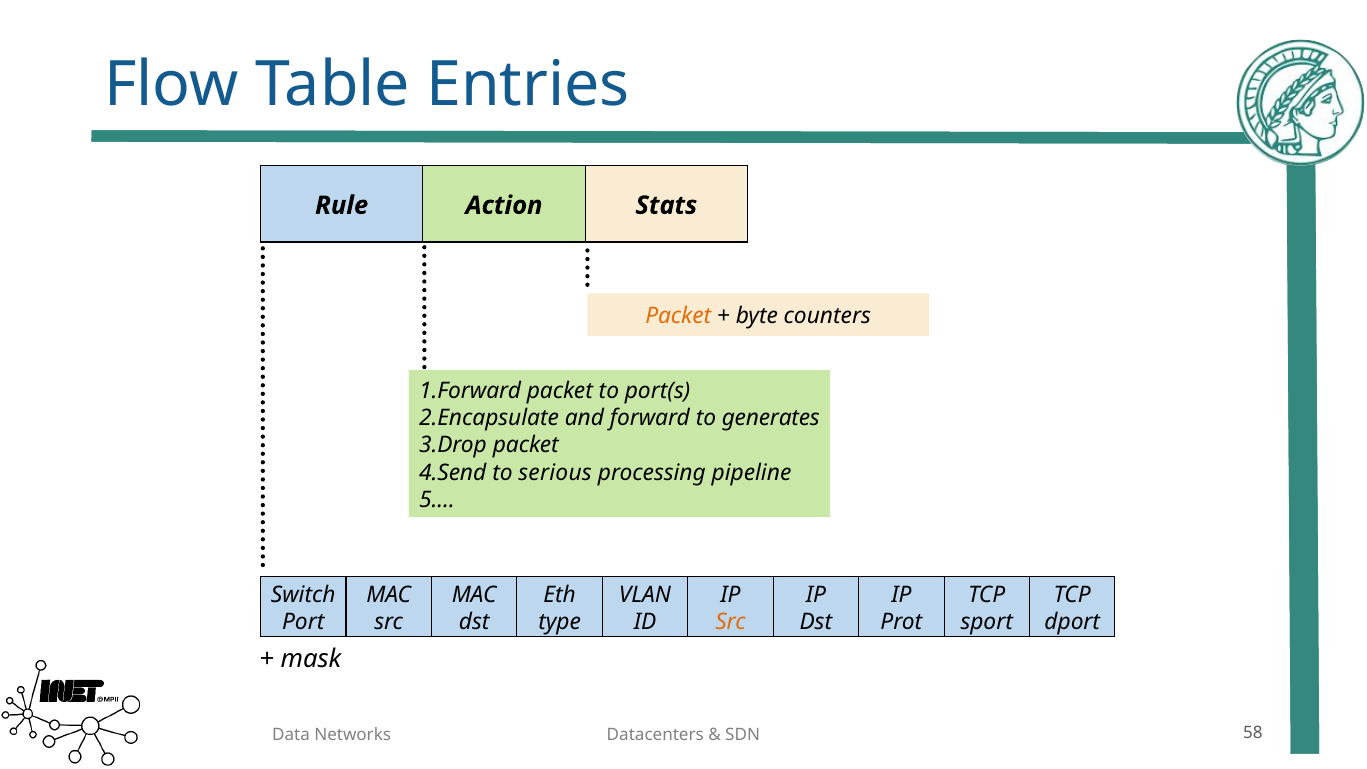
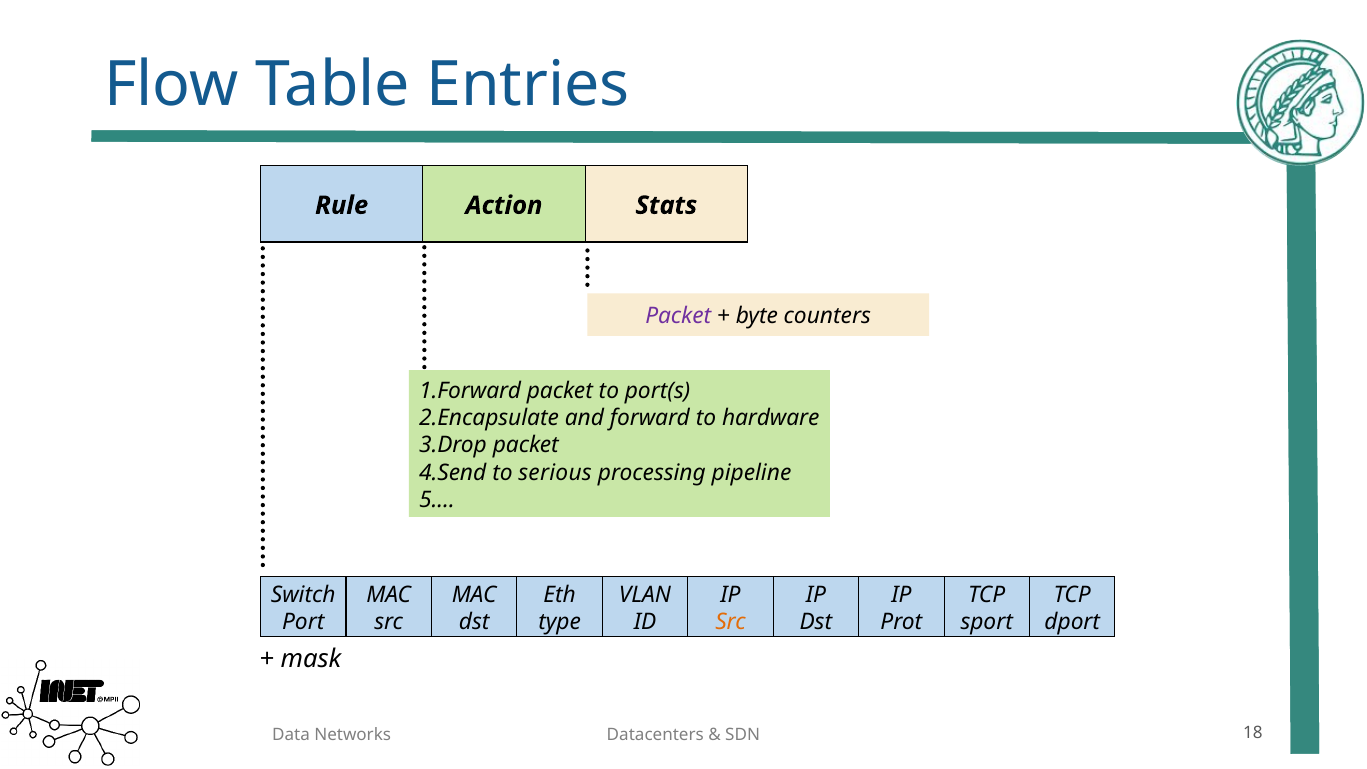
Packet at (678, 316) colour: orange -> purple
generates: generates -> hardware
58: 58 -> 18
